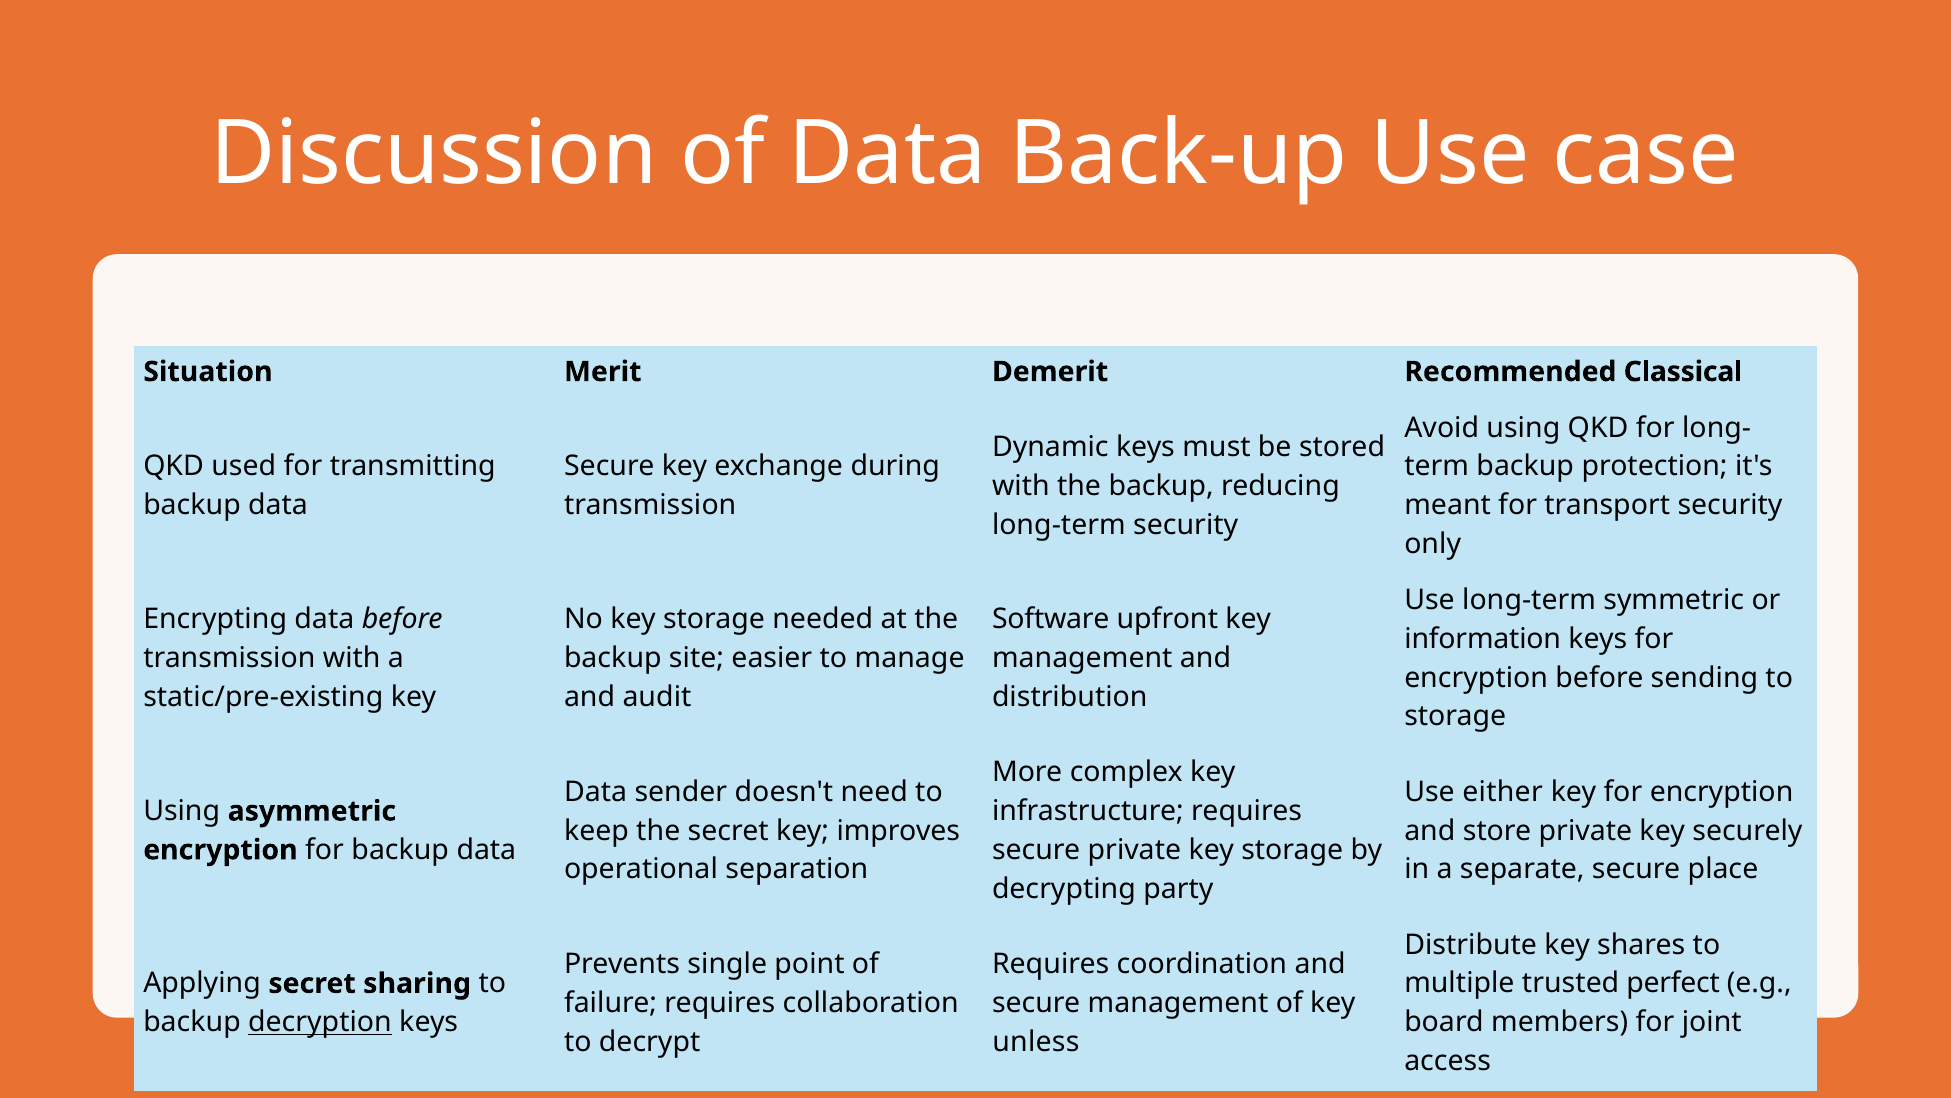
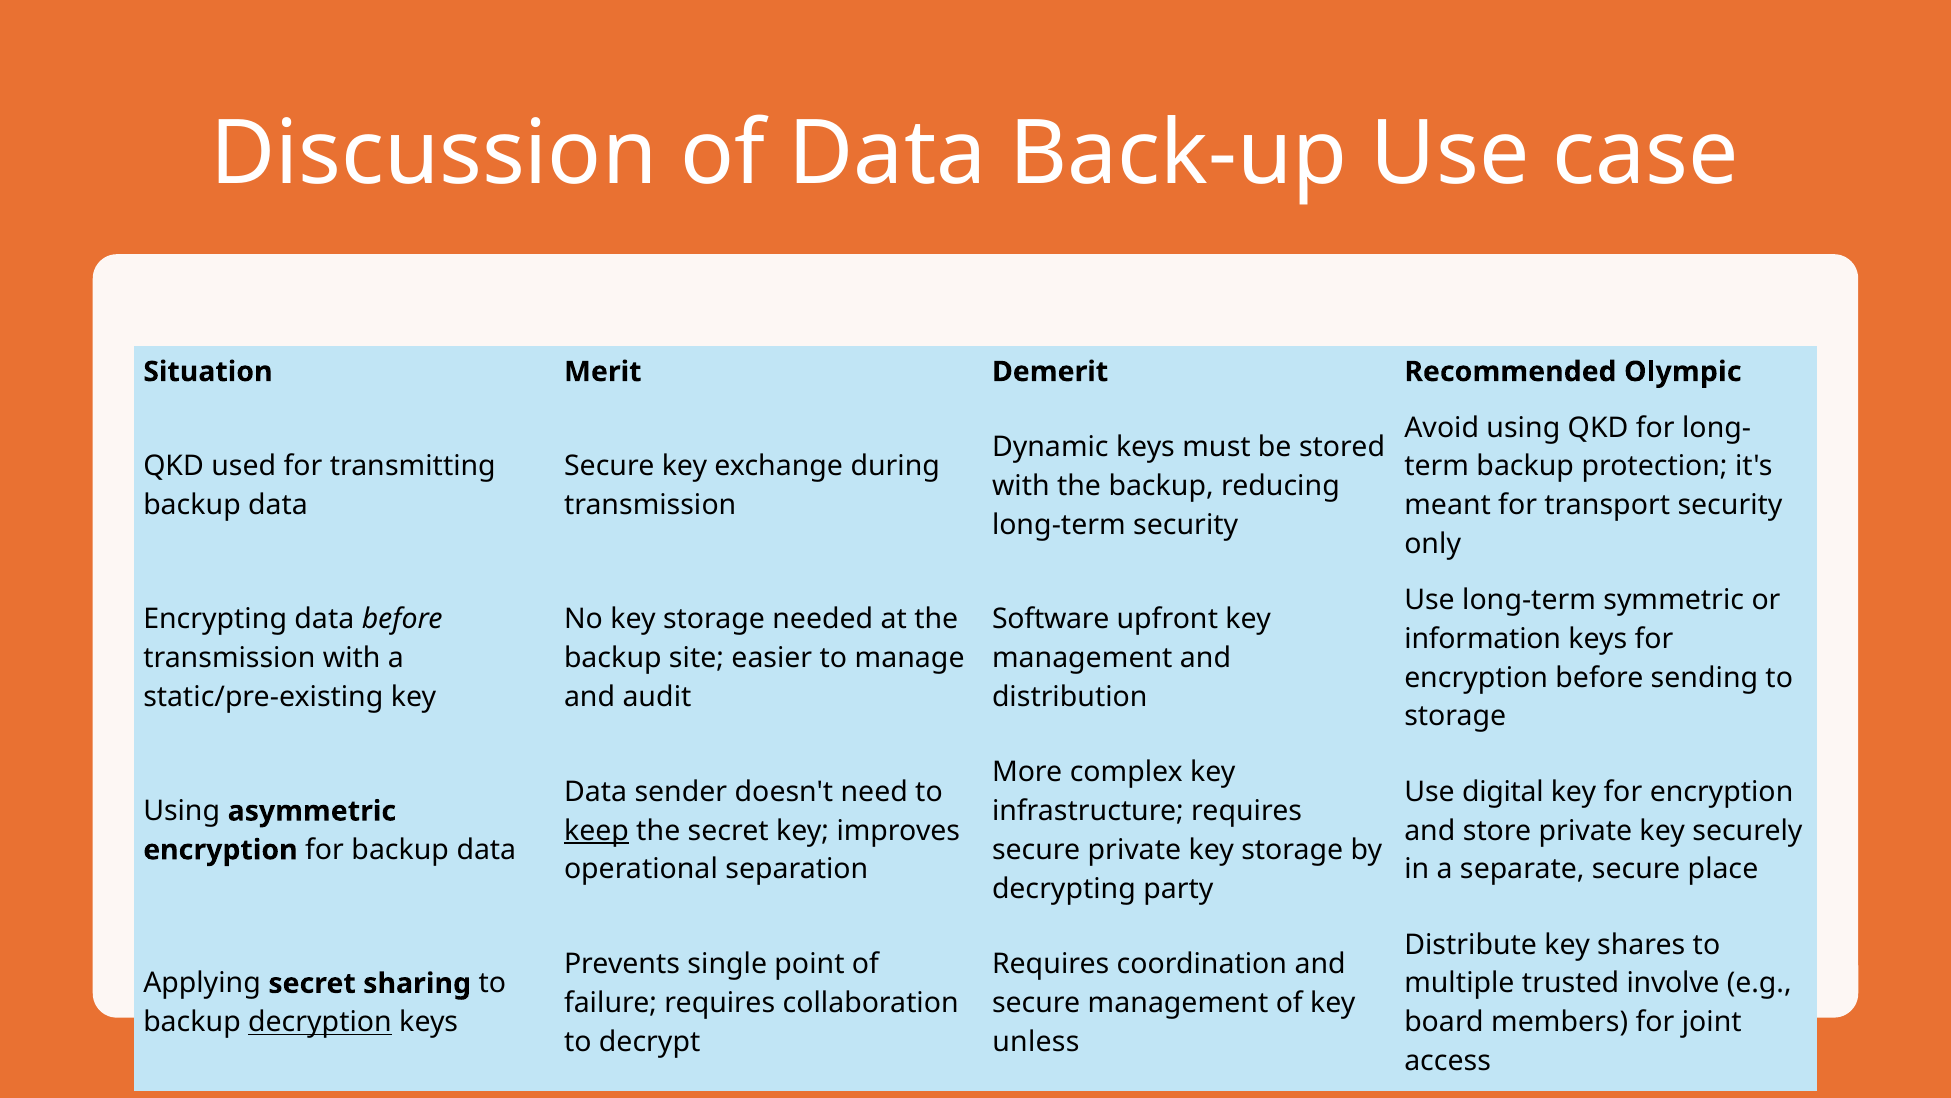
Classical: Classical -> Olympic
either: either -> digital
keep underline: none -> present
perfect: perfect -> involve
